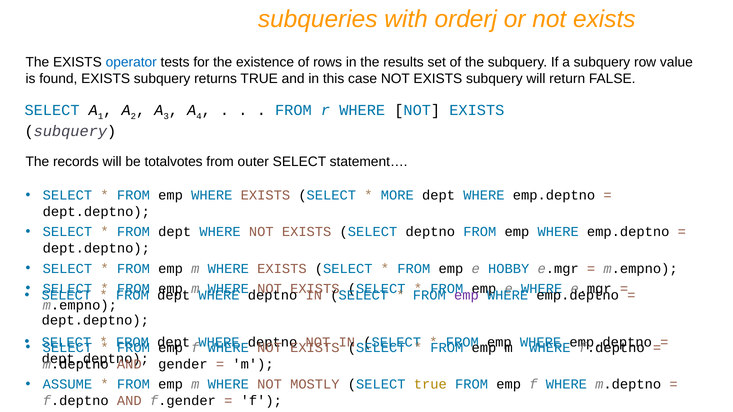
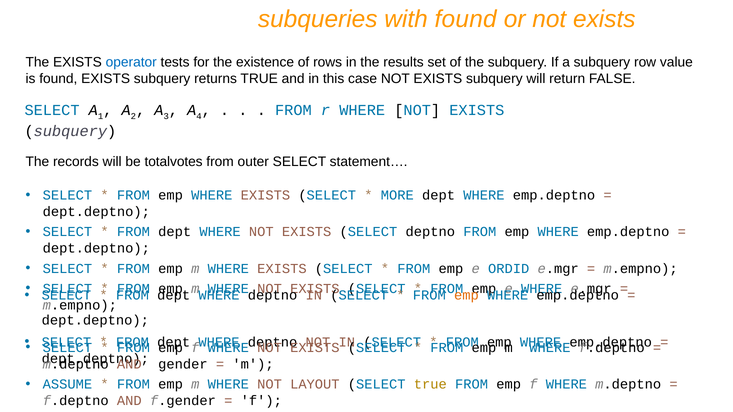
with orderj: orderj -> found
HOBBY: HOBBY -> ORDID
emp at (466, 296) colour: purple -> orange
MOSTLY: MOSTLY -> LAYOUT
